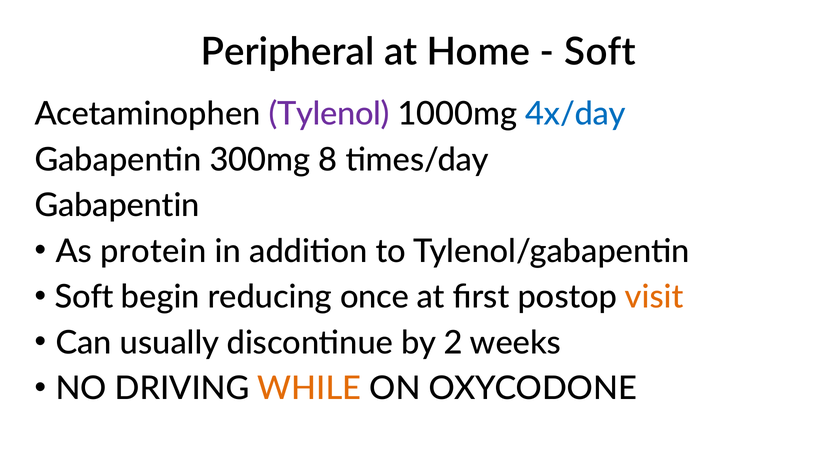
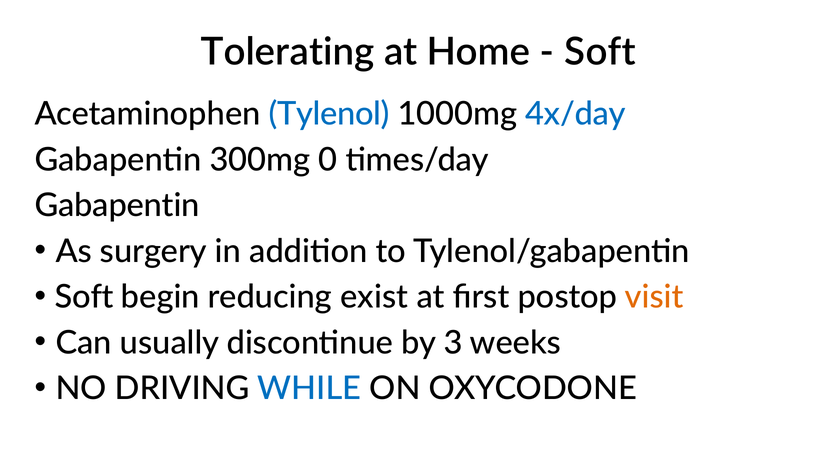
Peripheral: Peripheral -> Tolerating
Tylenol colour: purple -> blue
8: 8 -> 0
protein: protein -> surgery
once: once -> exist
2: 2 -> 3
WHILE colour: orange -> blue
